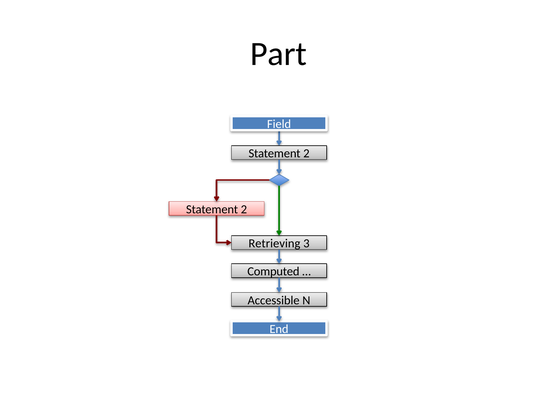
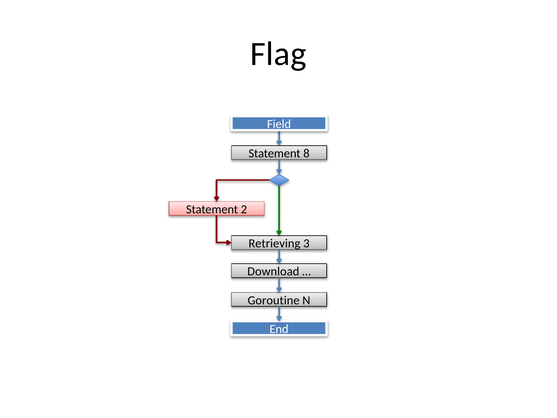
Part: Part -> Flag
2 at (306, 153): 2 -> 8
Computed: Computed -> Download
Accessible: Accessible -> Goroutine
